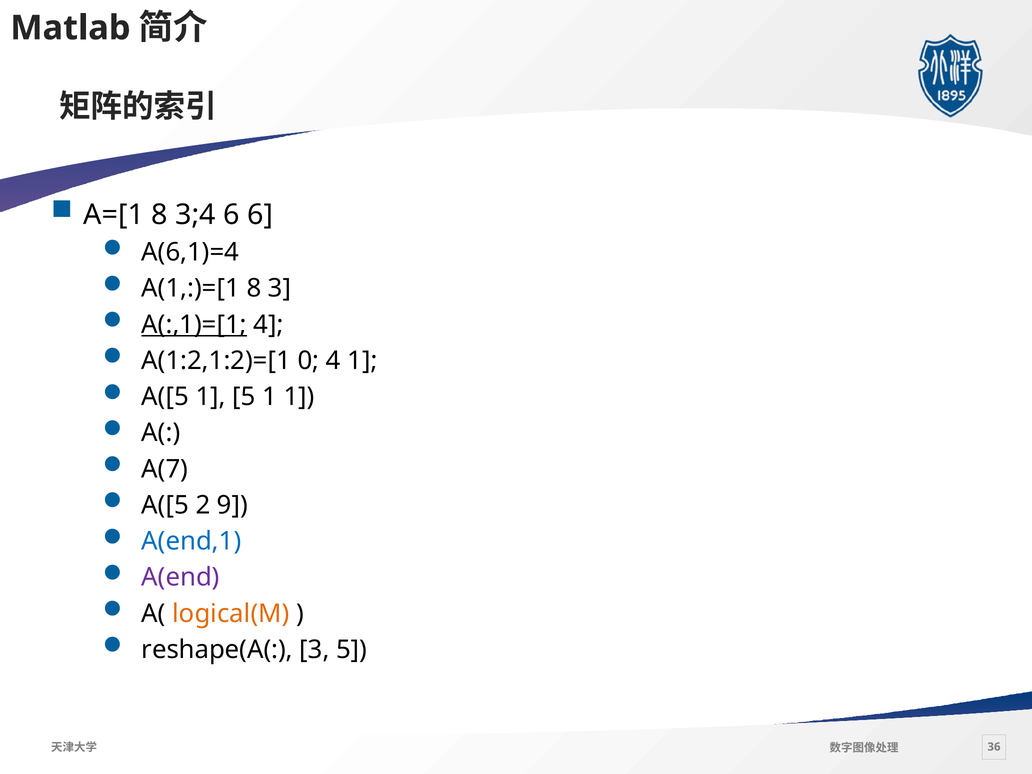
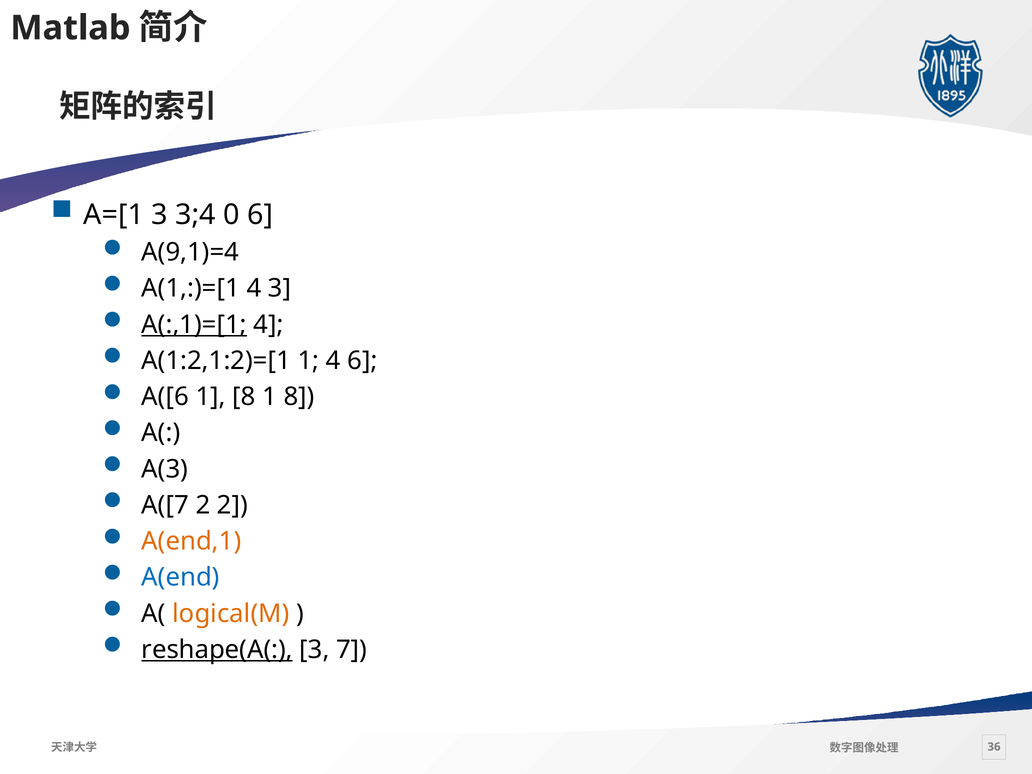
A=[1 8: 8 -> 3
3;4 6: 6 -> 0
A(6,1)=4: A(6,1)=4 -> A(9,1)=4
A(1,:)=[1 8: 8 -> 4
A(1:2,1:2)=[1 0: 0 -> 1
4 1: 1 -> 6
A([5 at (165, 397): A([5 -> A([6
5 at (244, 397): 5 -> 8
1 at (299, 397): 1 -> 8
A(7: A(7 -> A(3
A([5 at (165, 505): A([5 -> A([7
2 9: 9 -> 2
A(end,1 colour: blue -> orange
A(end colour: purple -> blue
reshape(A( underline: none -> present
3 5: 5 -> 7
